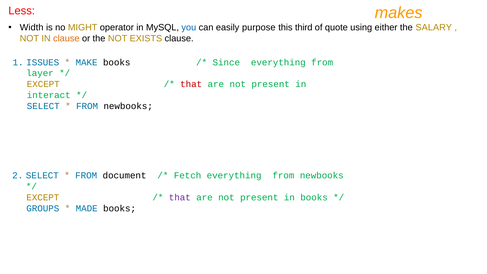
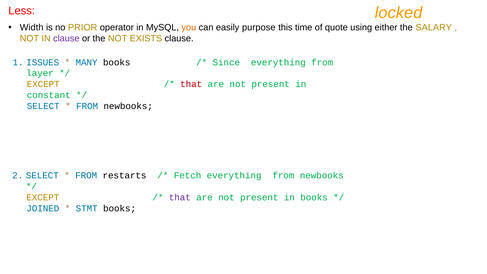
makes: makes -> locked
MIGHT: MIGHT -> PRIOR
you colour: blue -> orange
third: third -> time
clause at (66, 39) colour: orange -> purple
MAKE: MAKE -> MANY
interact: interact -> constant
document: document -> restarts
GROUPS: GROUPS -> JOINED
MADE: MADE -> STMT
